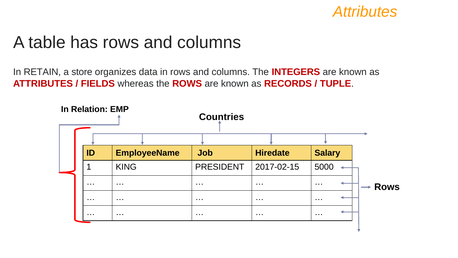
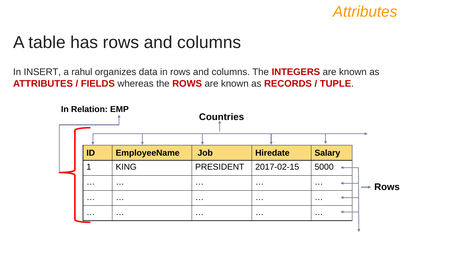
RETAIN: RETAIN -> INSERT
store: store -> rahul
